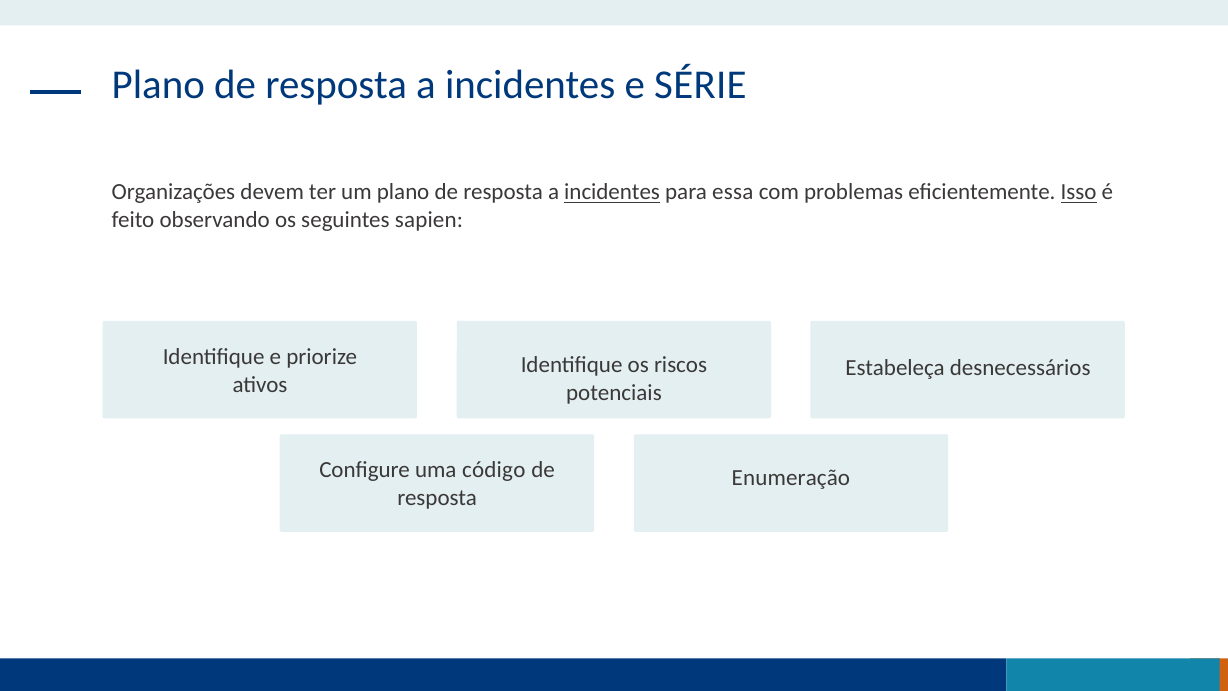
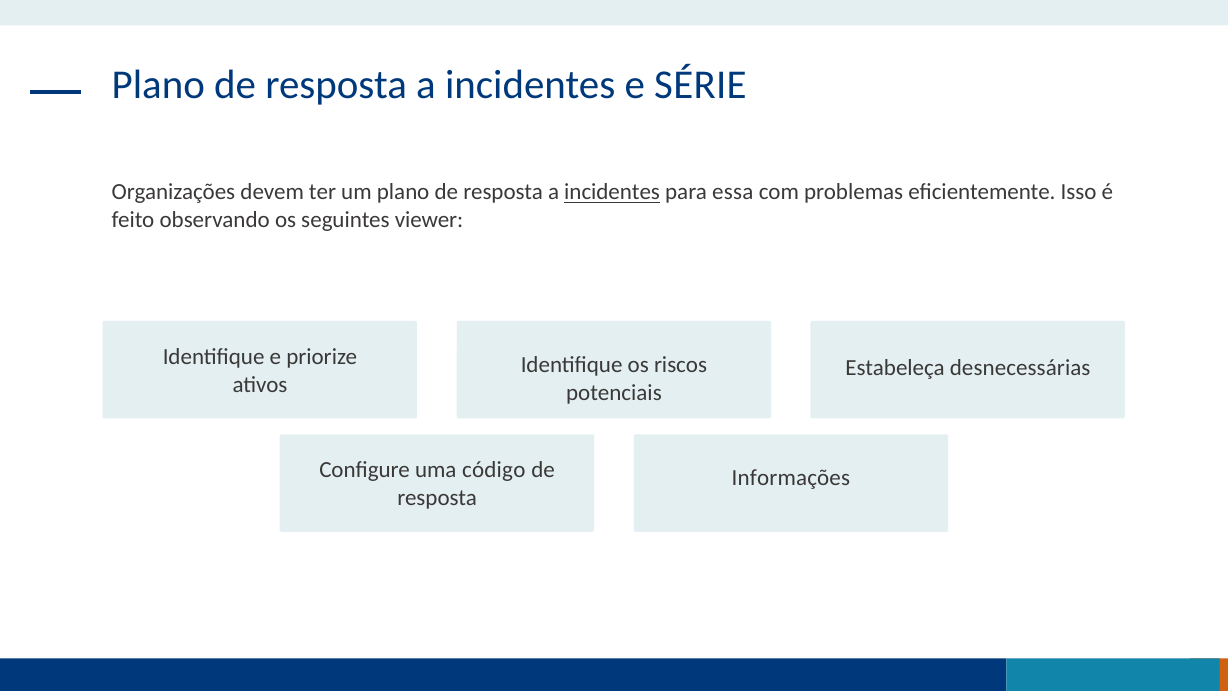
Isso underline: present -> none
sapien: sapien -> viewer
desnecessários: desnecessários -> desnecessárias
Enumeração: Enumeração -> Informações
